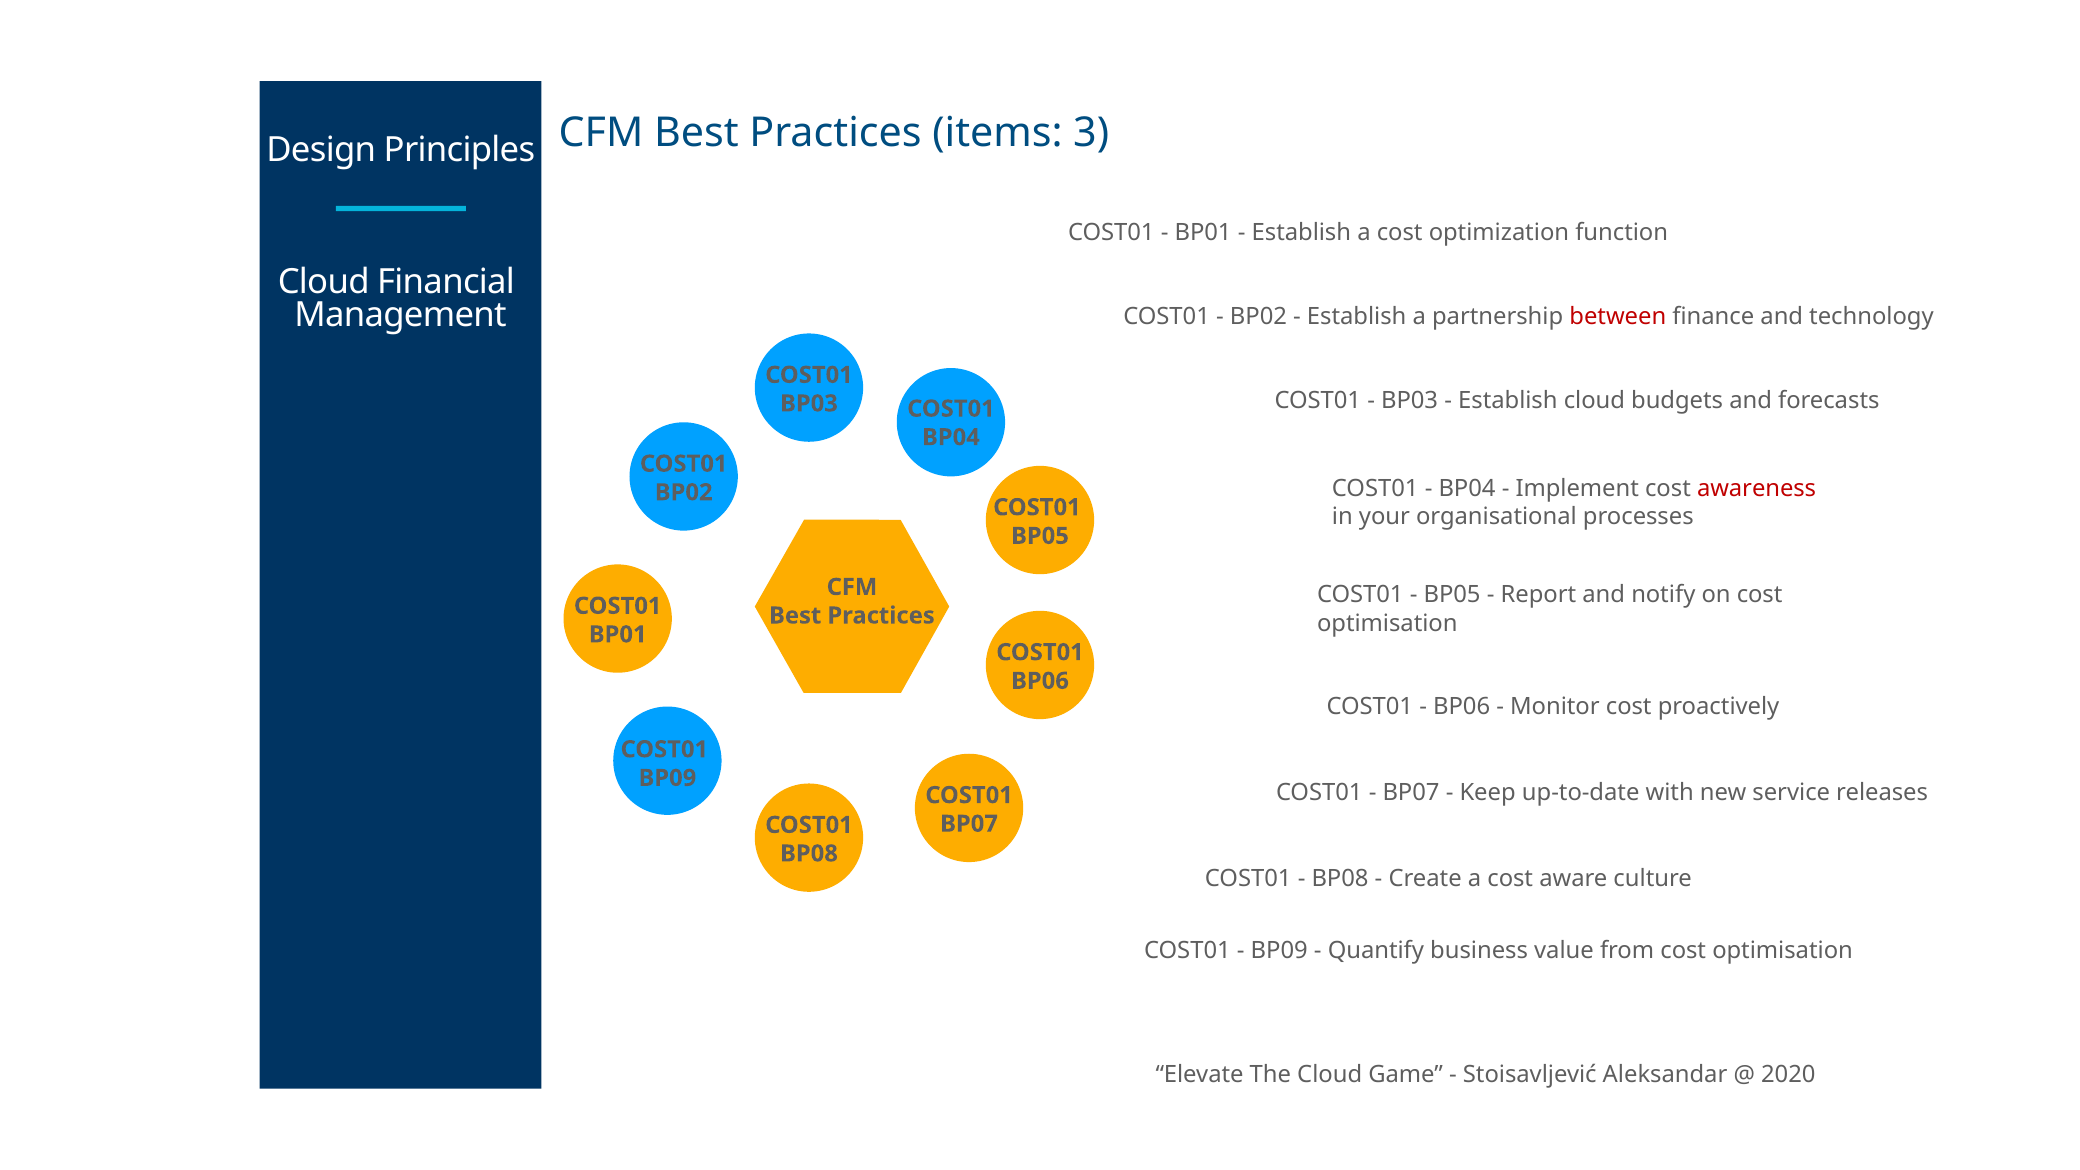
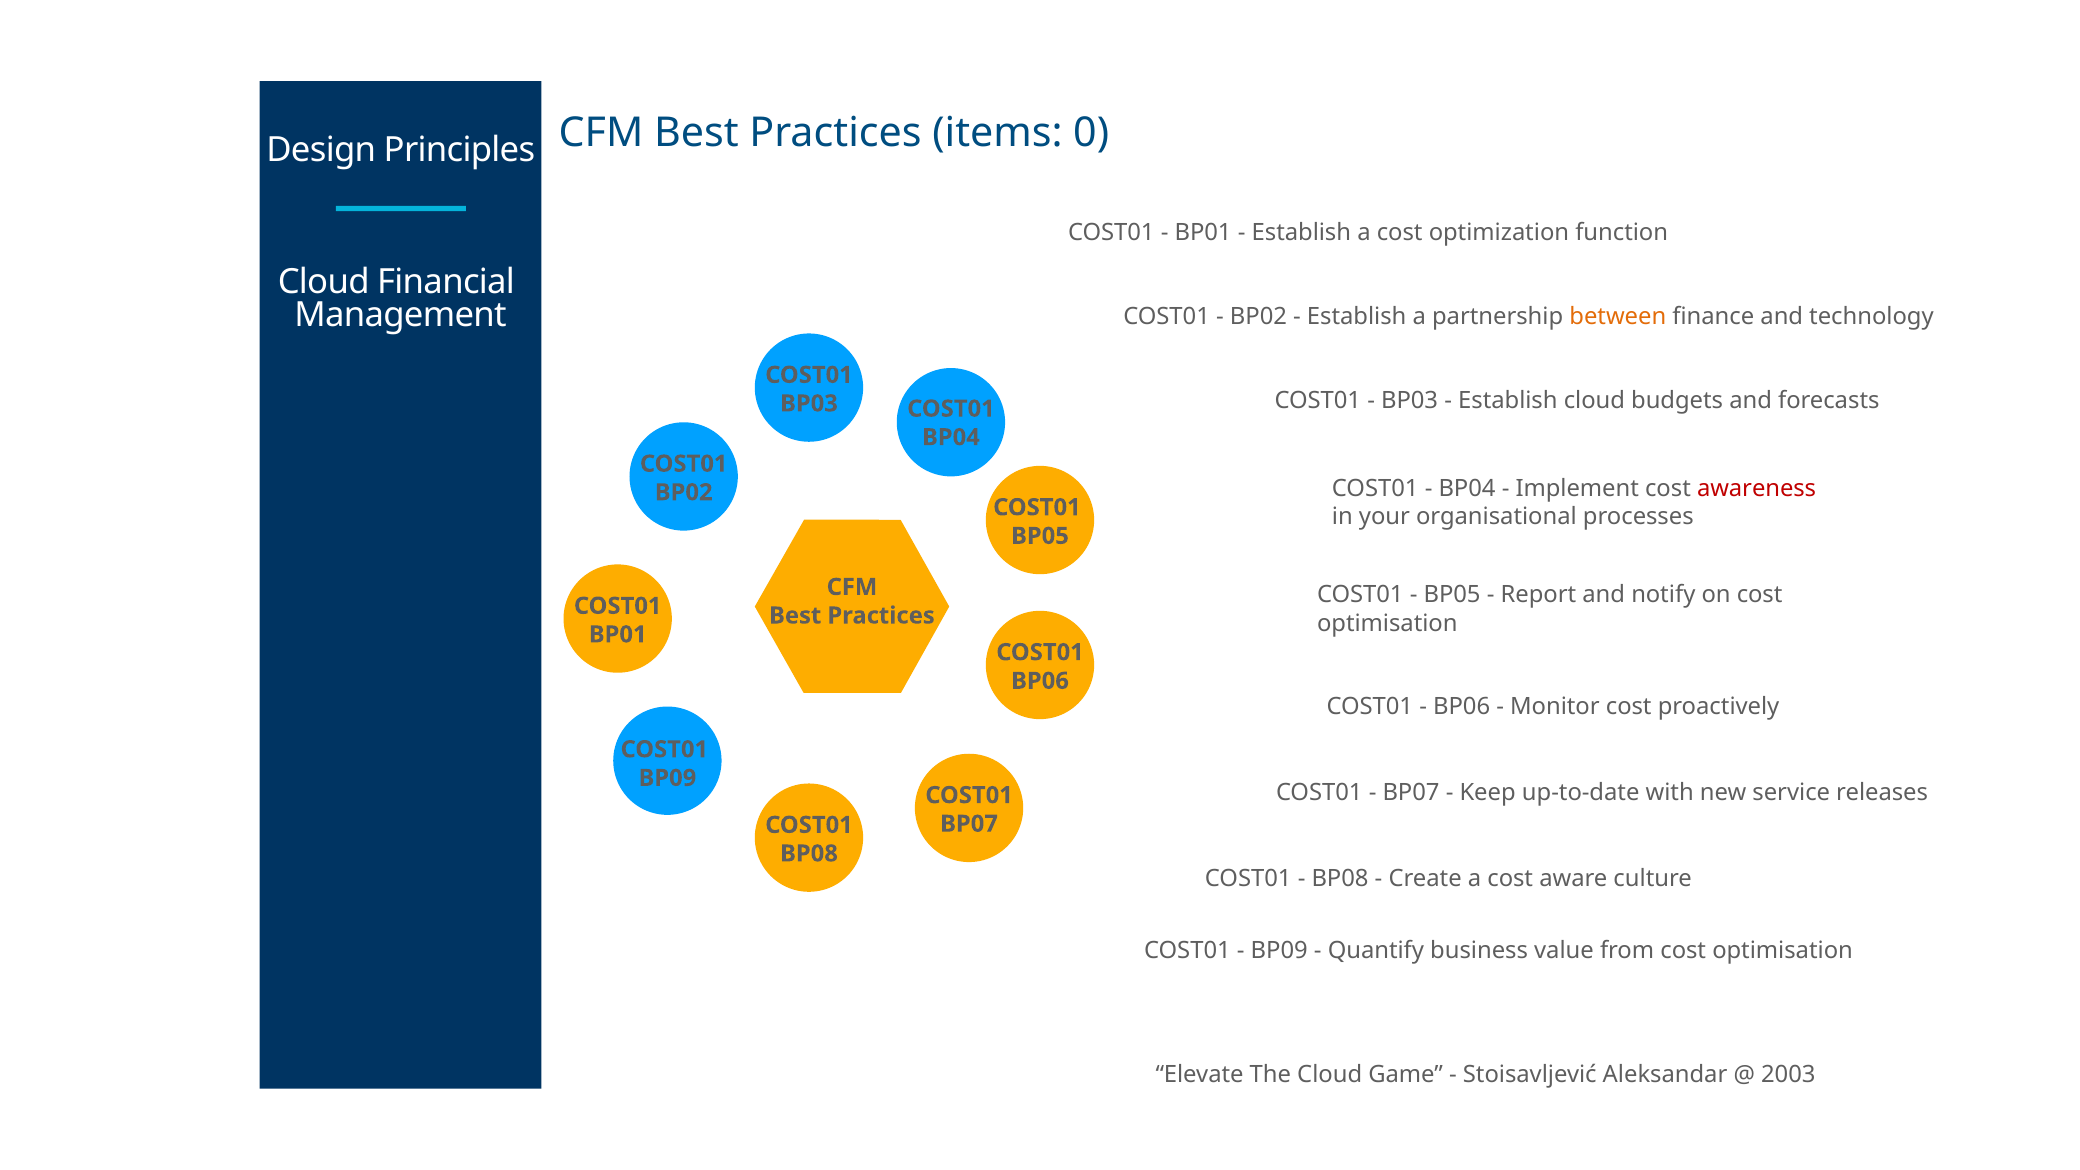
3: 3 -> 0
between colour: red -> orange
2020: 2020 -> 2003
